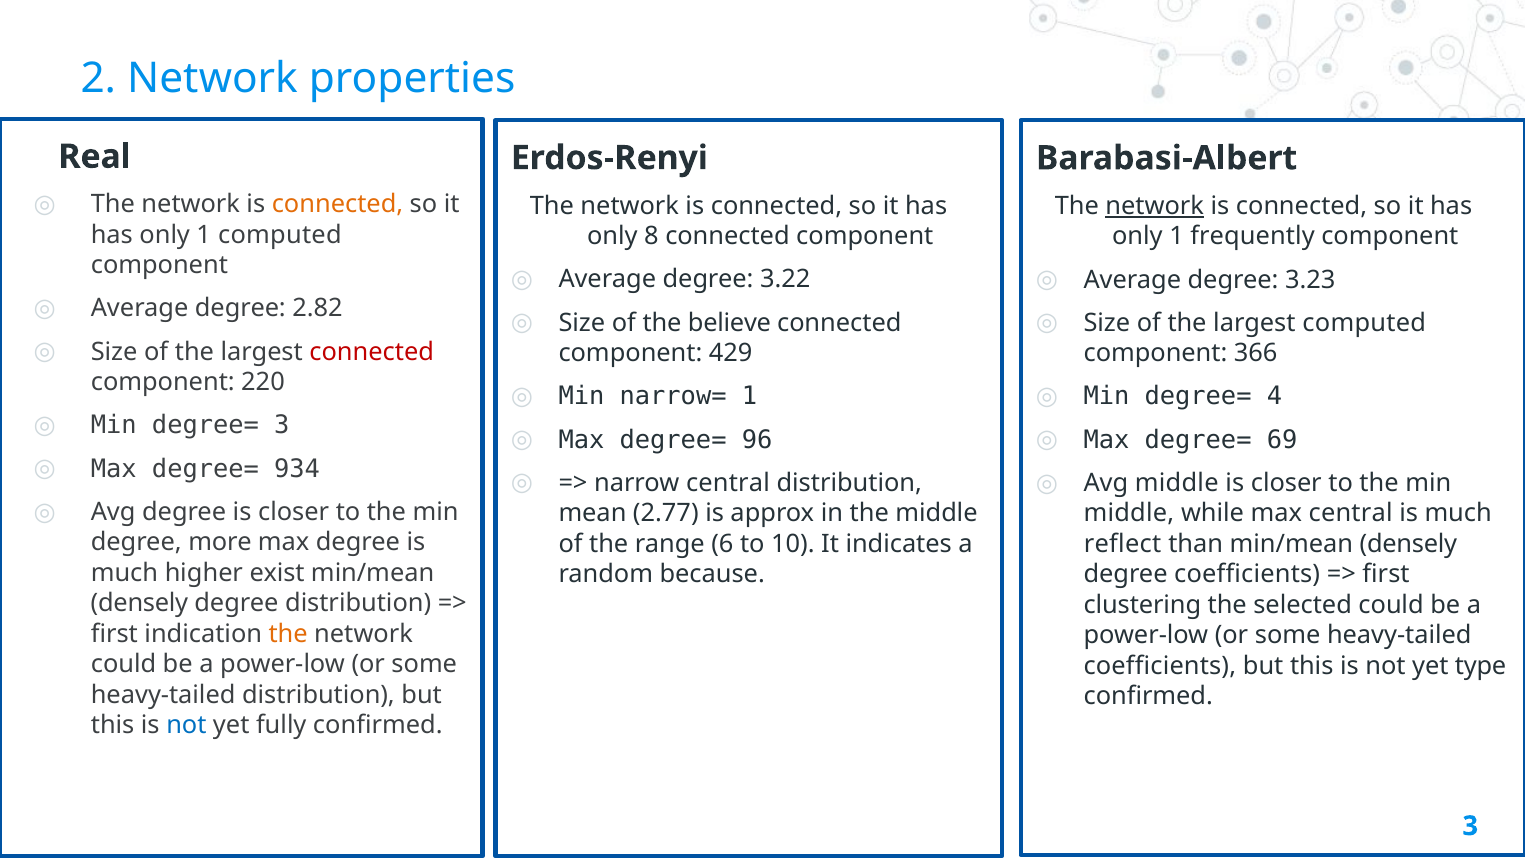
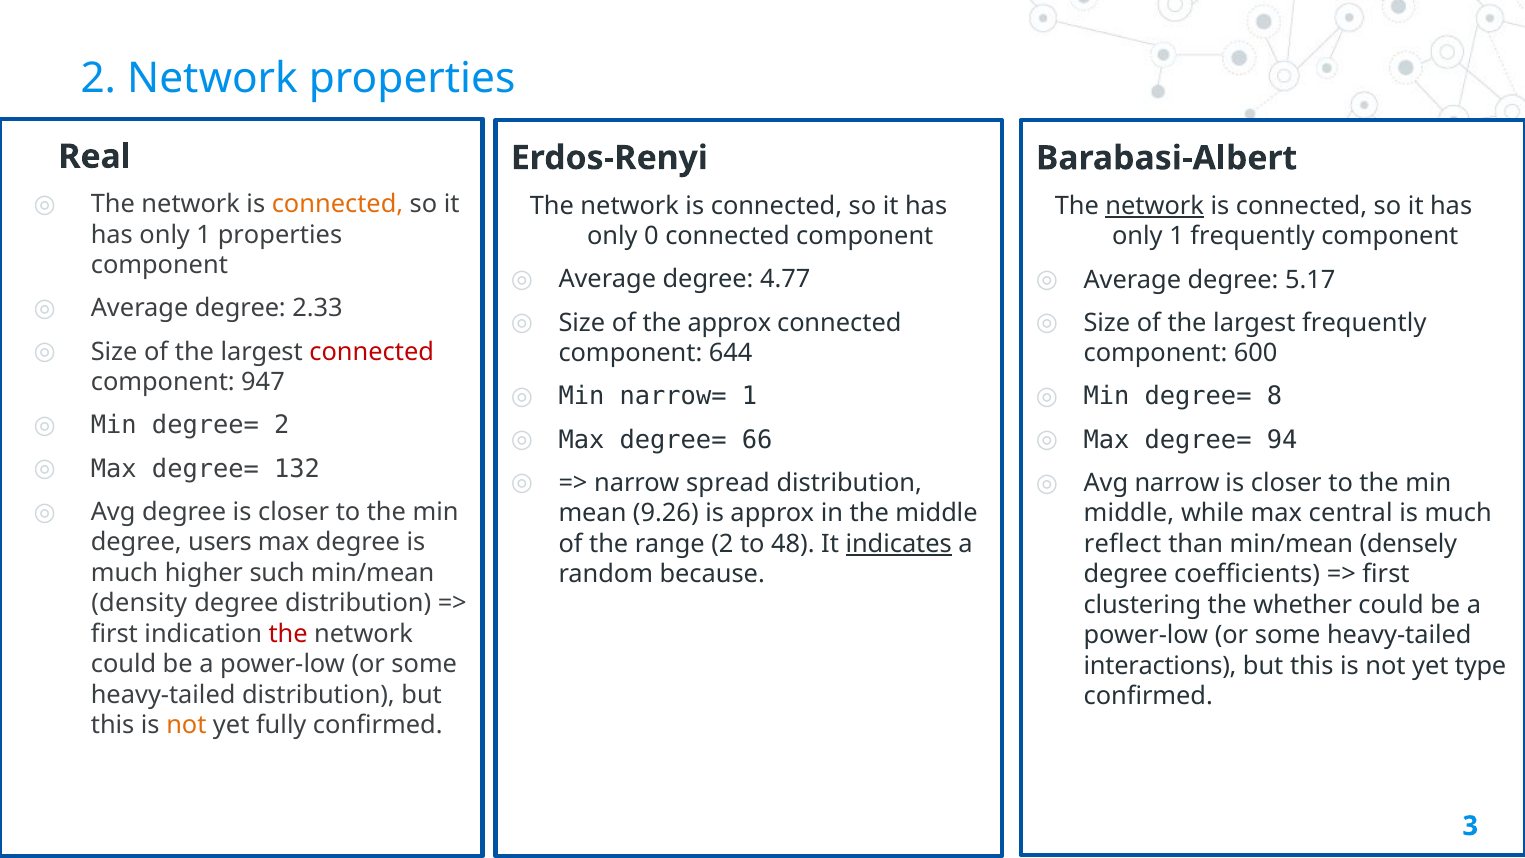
1 computed: computed -> properties
8: 8 -> 0
3.22: 3.22 -> 4.77
3.23: 3.23 -> 5.17
2.82: 2.82 -> 2.33
the believe: believe -> approx
largest computed: computed -> frequently
429: 429 -> 644
366: 366 -> 600
220: 220 -> 947
4: 4 -> 8
degree= 3: 3 -> 2
96: 96 -> 66
69: 69 -> 94
934: 934 -> 132
narrow central: central -> spread
Avg middle: middle -> narrow
2.77: 2.77 -> 9.26
more: more -> users
range 6: 6 -> 2
10: 10 -> 48
indicates underline: none -> present
exist: exist -> such
densely at (139, 603): densely -> density
selected: selected -> whether
the at (288, 634) colour: orange -> red
coefficients at (1160, 666): coefficients -> interactions
not at (186, 725) colour: blue -> orange
